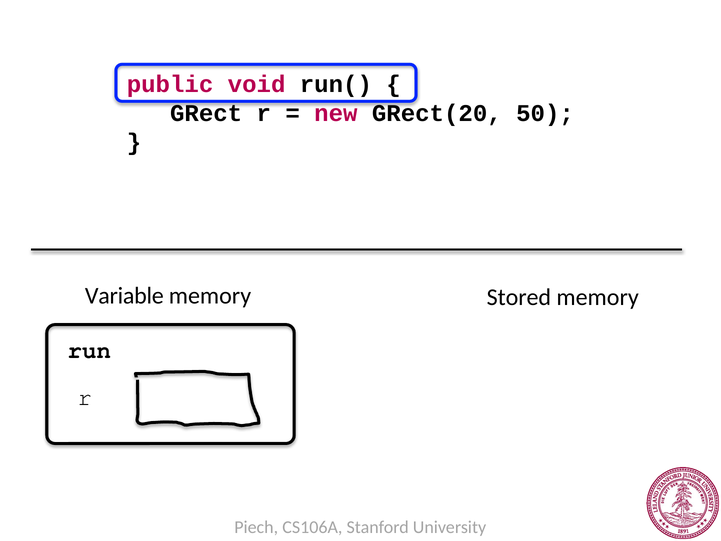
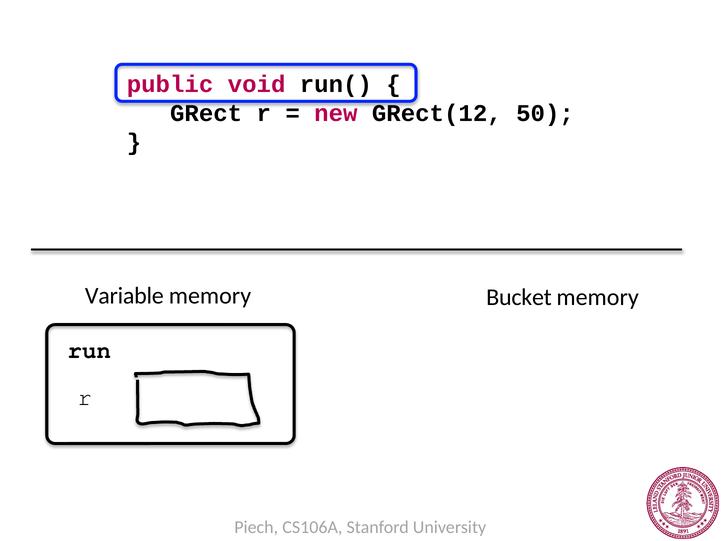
GRect(20: GRect(20 -> GRect(12
Stored: Stored -> Bucket
